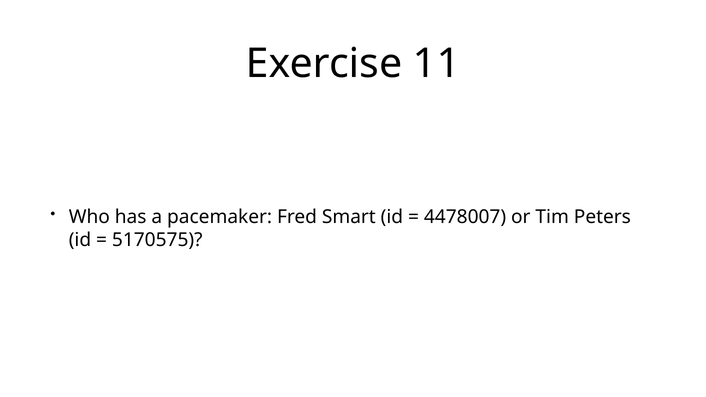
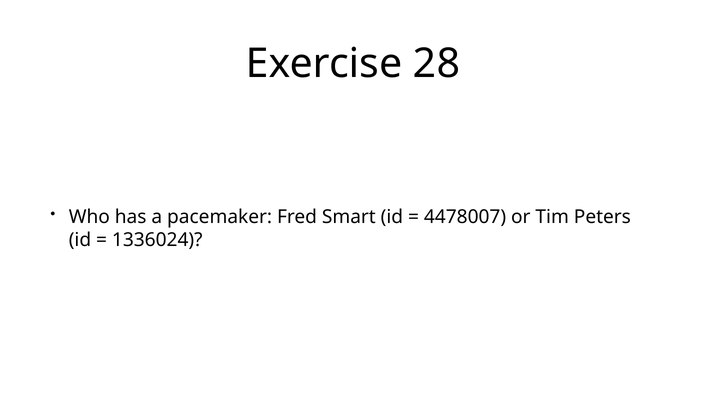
11: 11 -> 28
5170575: 5170575 -> 1336024
